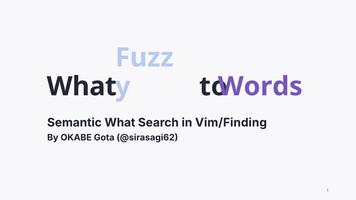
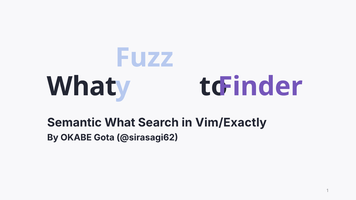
Words: Words -> Finder
Vim/Finding: Vim/Finding -> Vim/Exactly
